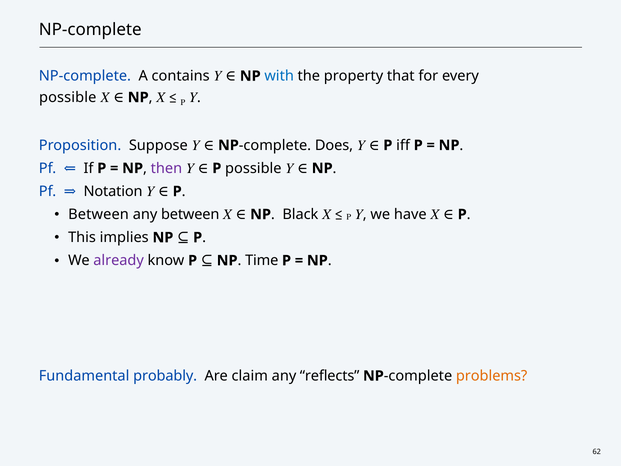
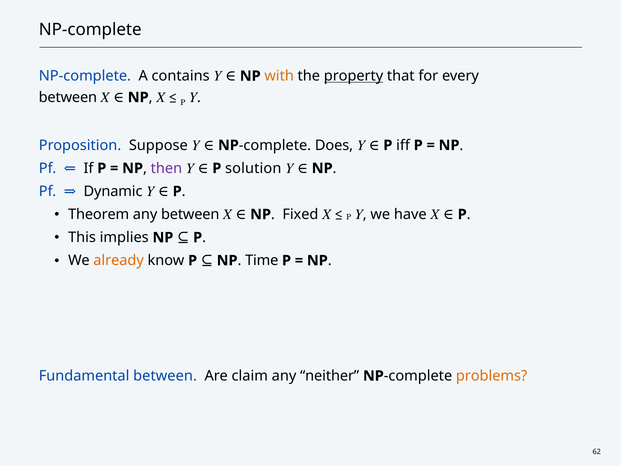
with colour: blue -> orange
property underline: none -> present
possible at (68, 97): possible -> between
P possible: possible -> solution
Notation: Notation -> Dynamic
Between at (99, 214): Between -> Theorem
Black: Black -> Fixed
already colour: purple -> orange
Fundamental probably: probably -> between
reflects: reflects -> neither
